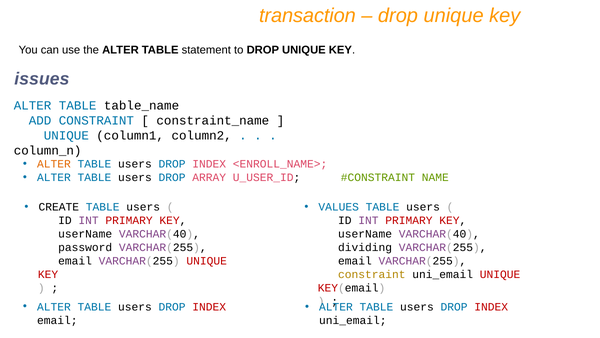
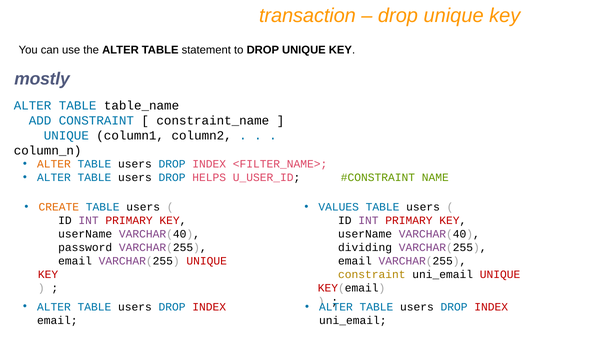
issues: issues -> mostly
<ENROLL_NAME>: <ENROLL_NAME> -> <FILTER_NAME>
ARRAY: ARRAY -> HELPS
CREATE colour: black -> orange
